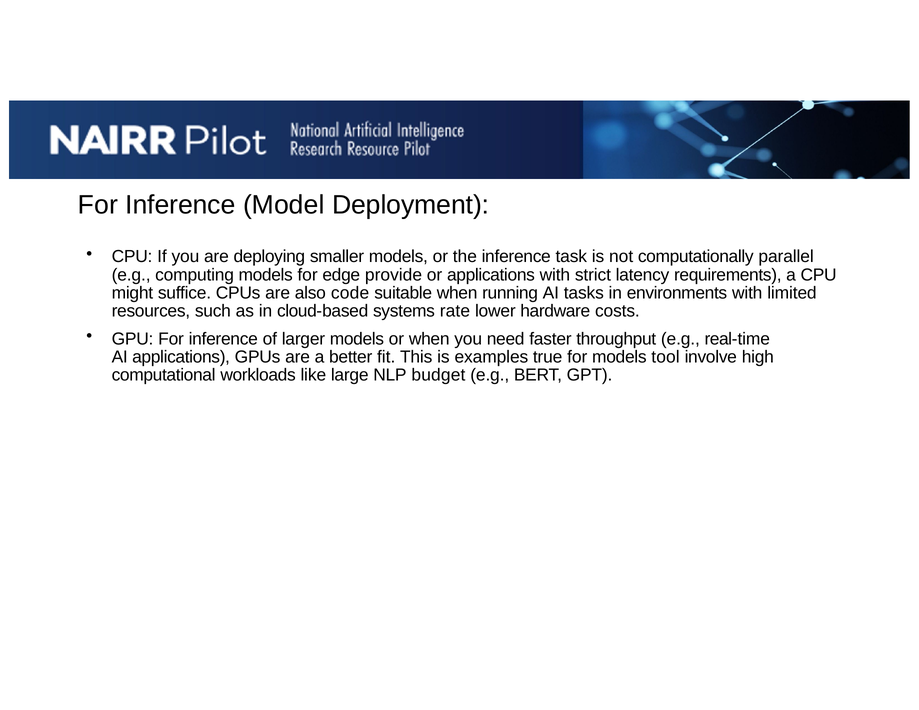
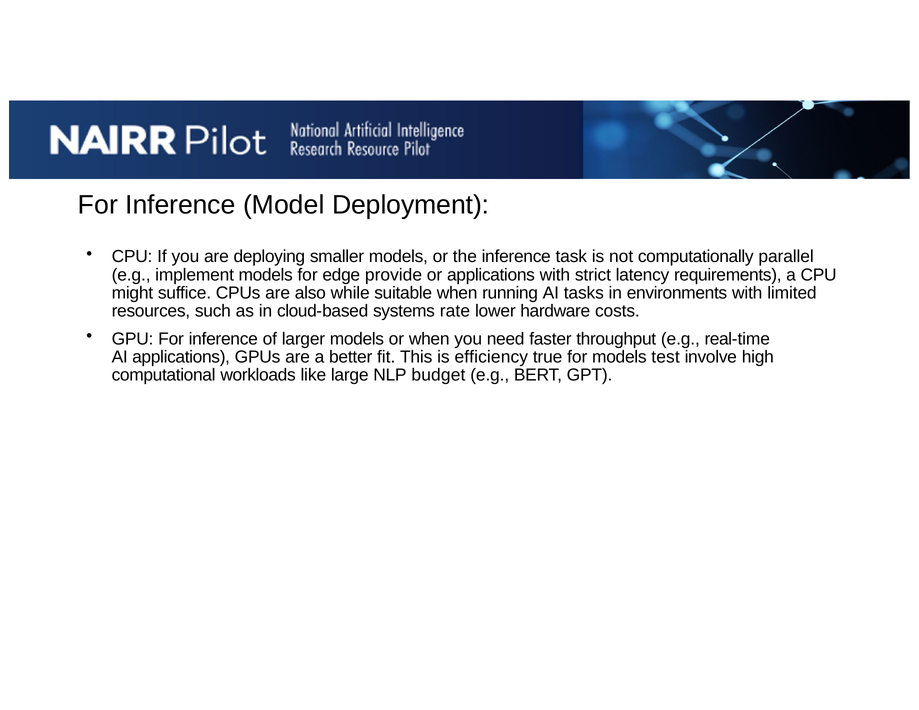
computing: computing -> implement
code: code -> while
examples: examples -> efficiency
tool: tool -> test
